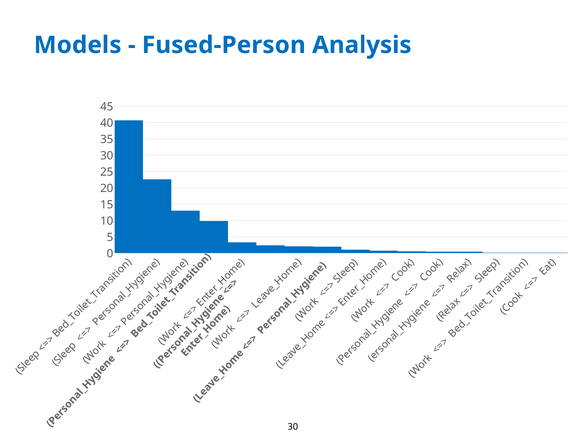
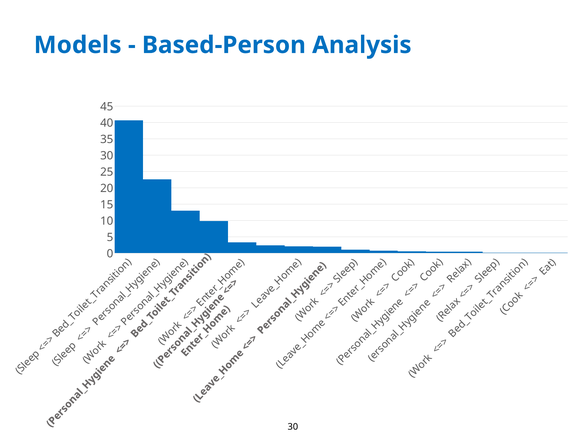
Fused-Person: Fused-Person -> Based-Person
